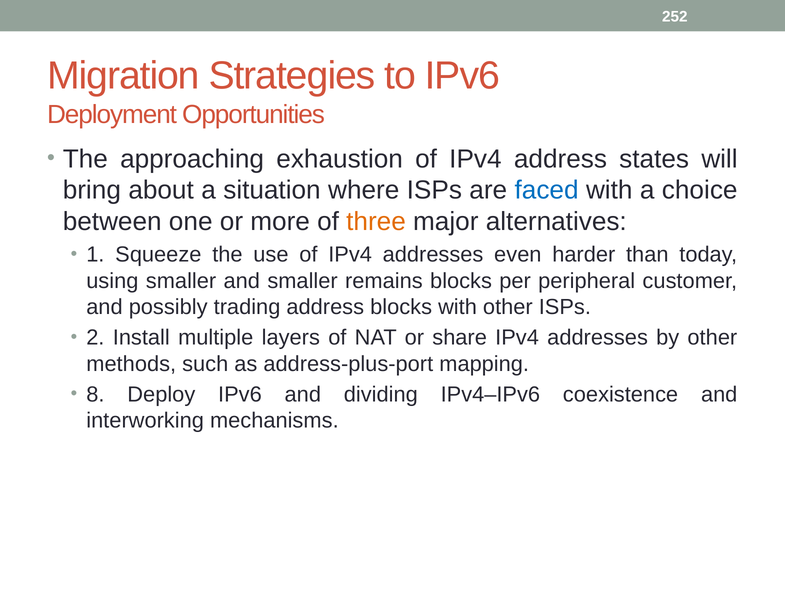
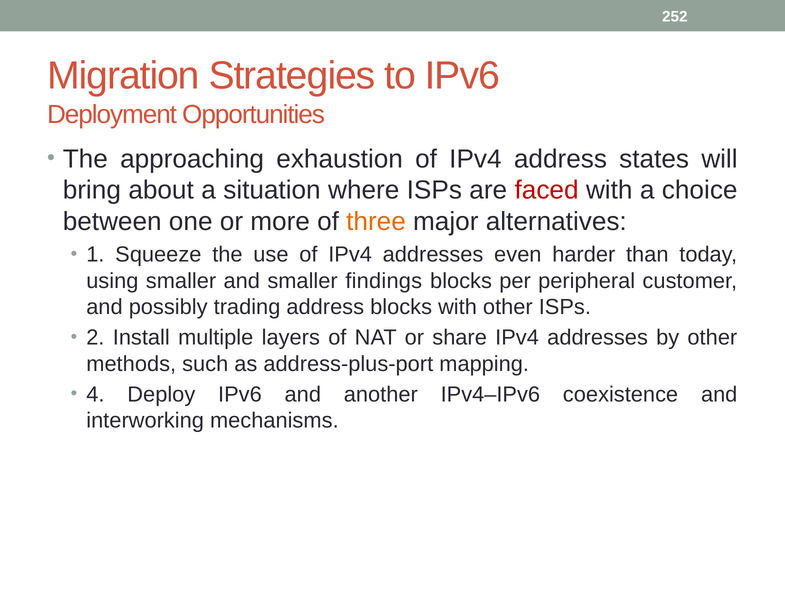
faced colour: blue -> red
remains: remains -> findings
8: 8 -> 4
dividing: dividing -> another
